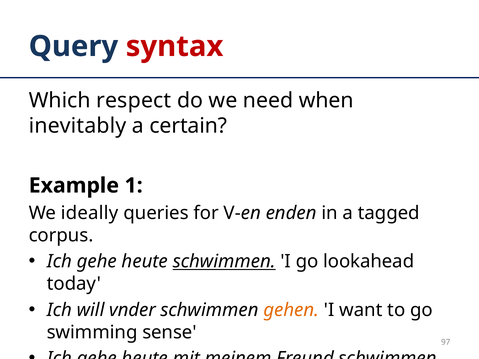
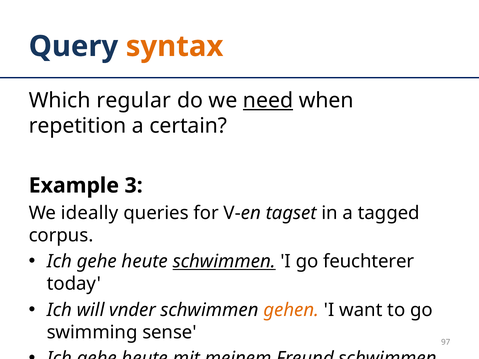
syntax colour: red -> orange
respect: respect -> regular
need underline: none -> present
inevitably: inevitably -> repetition
1: 1 -> 3
enden: enden -> tagset
lookahead: lookahead -> feuchterer
